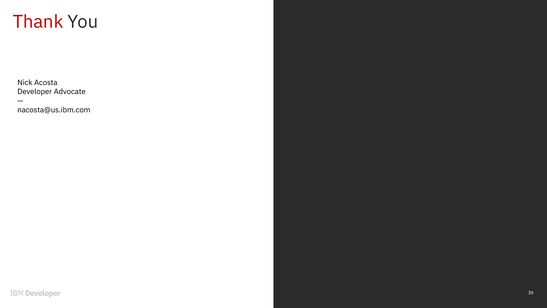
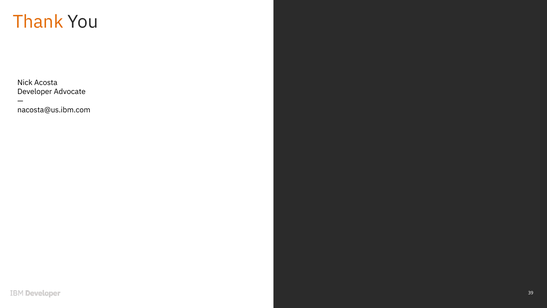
Thank colour: red -> orange
